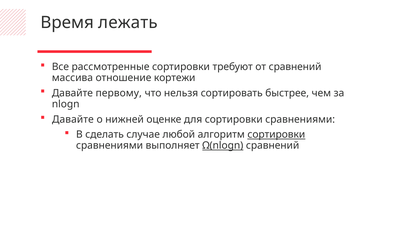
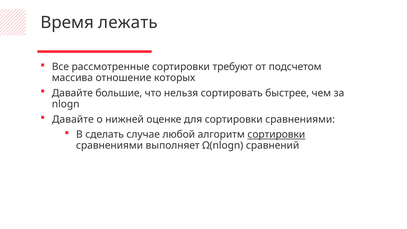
от сравнений: сравнений -> подсчетом
кортежи: кортежи -> которых
первому: первому -> большие
Ω(nlogn underline: present -> none
